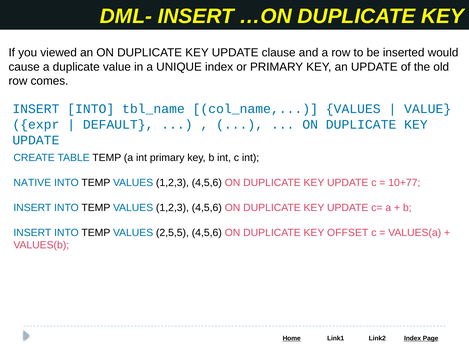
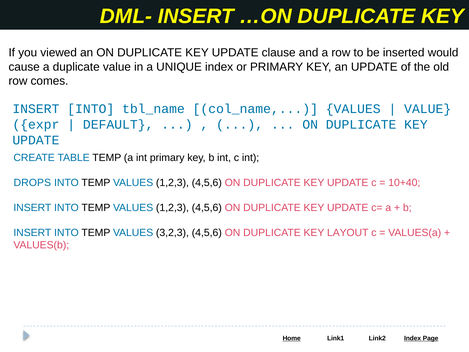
NATIVE: NATIVE -> DROPS
10+77: 10+77 -> 10+40
2,5,5: 2,5,5 -> 3,2,3
OFFSET: OFFSET -> LAYOUT
